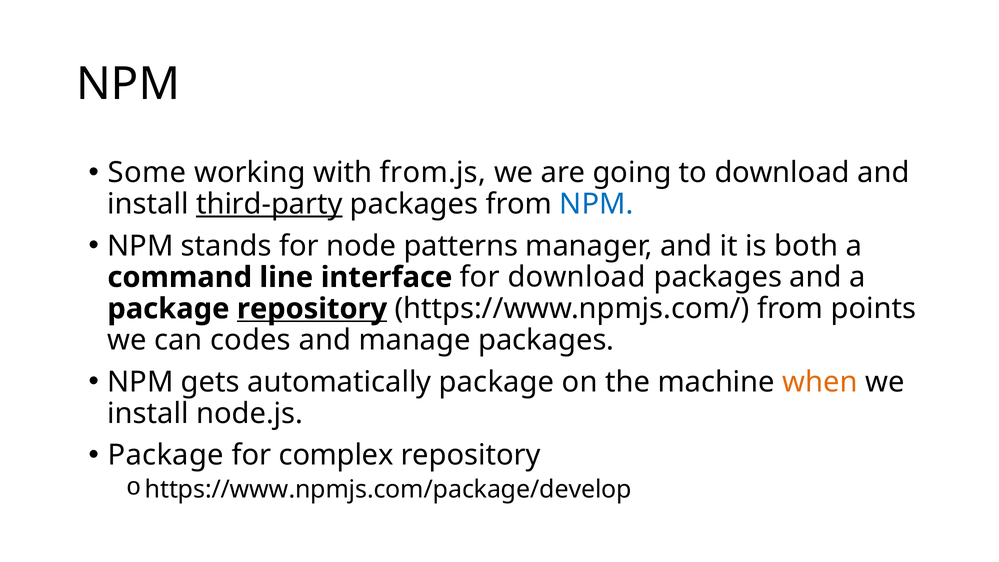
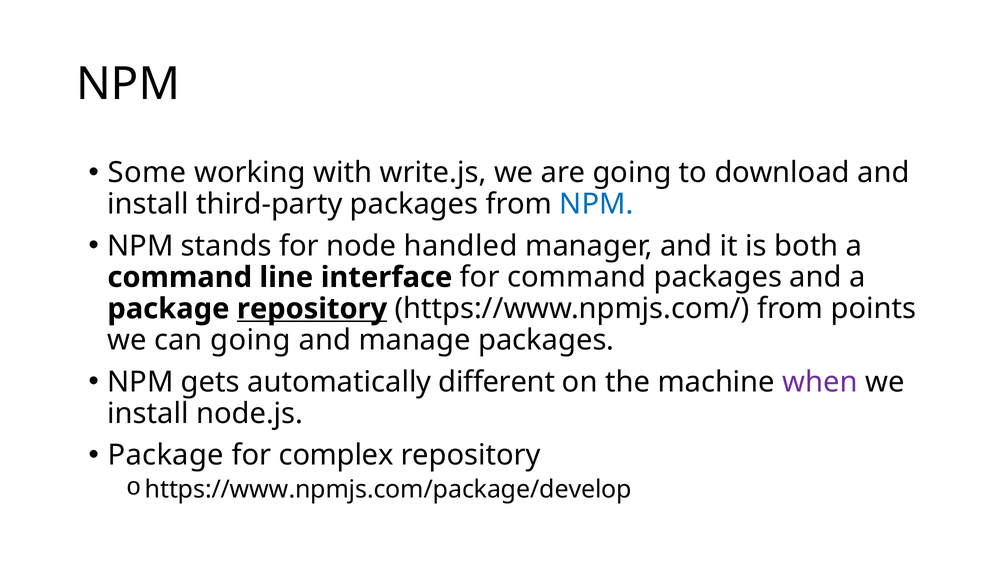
from.js: from.js -> write.js
third-party underline: present -> none
patterns: patterns -> handled
for download: download -> command
can codes: codes -> going
automatically package: package -> different
when colour: orange -> purple
